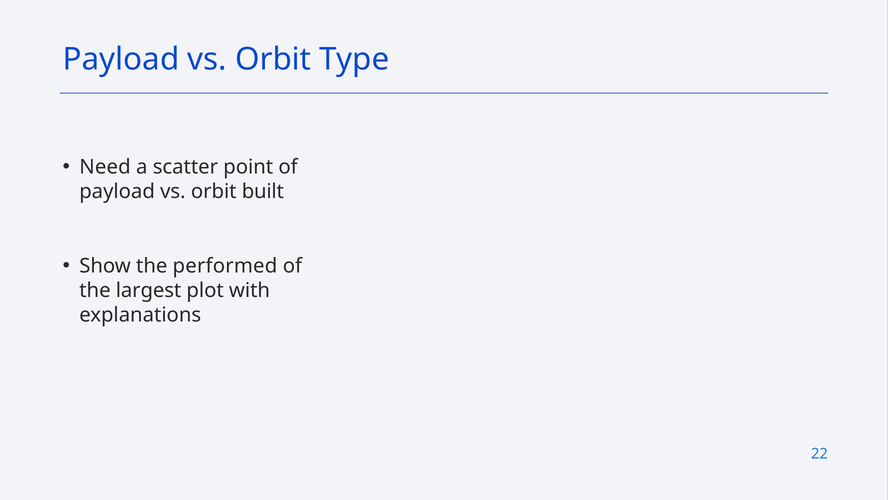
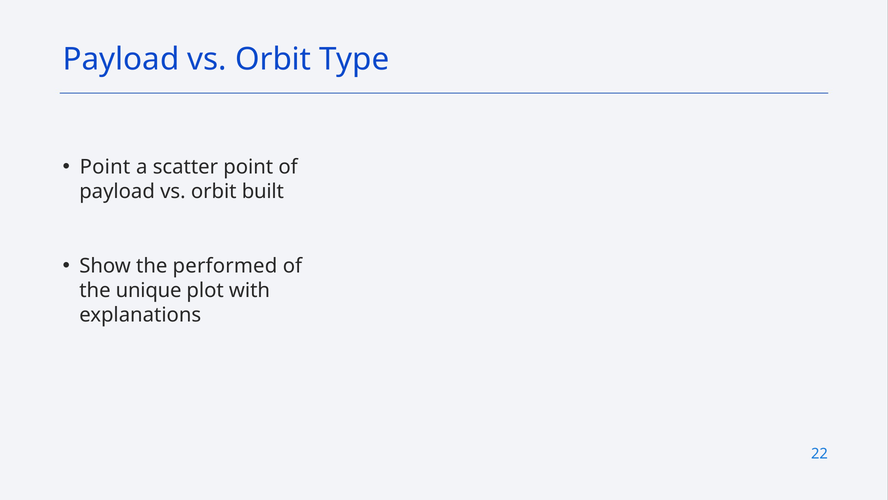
Need at (105, 167): Need -> Point
largest: largest -> unique
